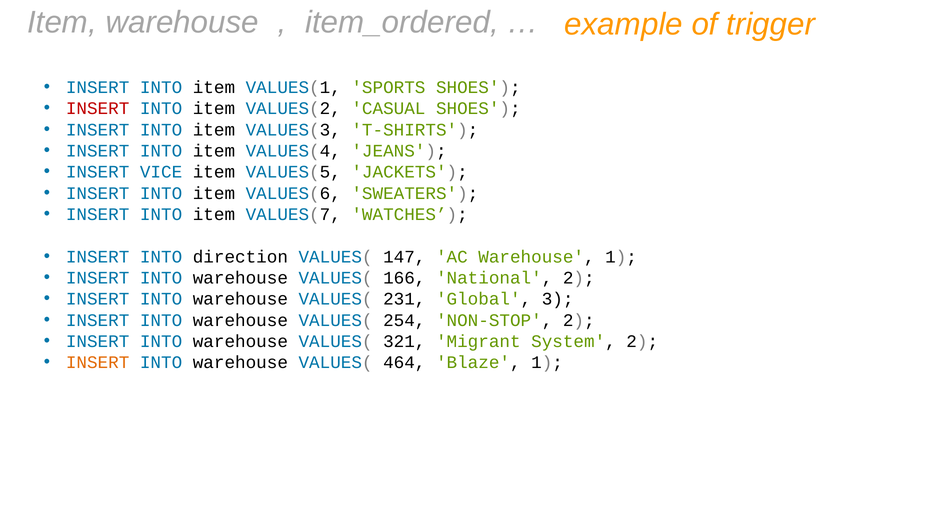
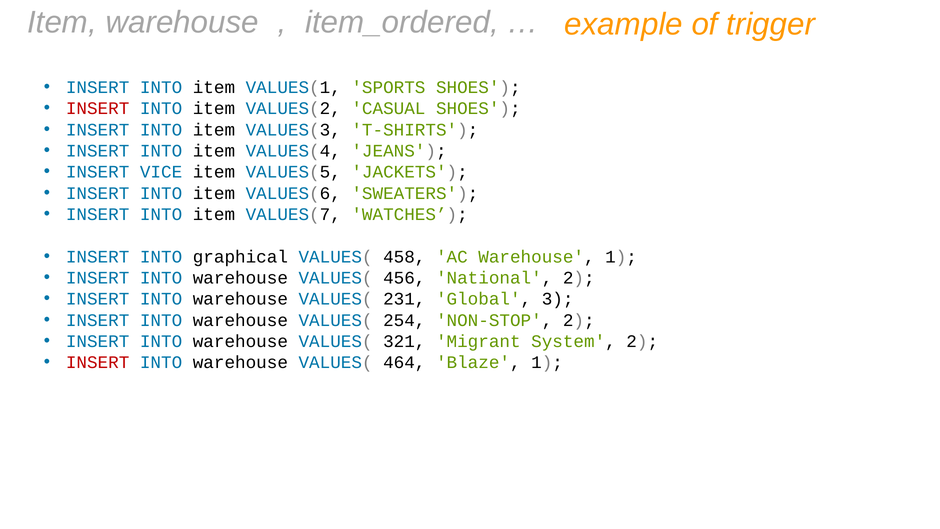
direction: direction -> graphical
147: 147 -> 458
166: 166 -> 456
INSERT at (98, 362) colour: orange -> red
